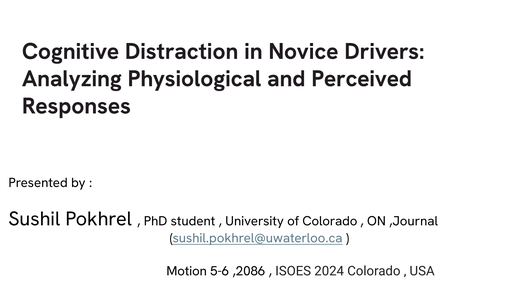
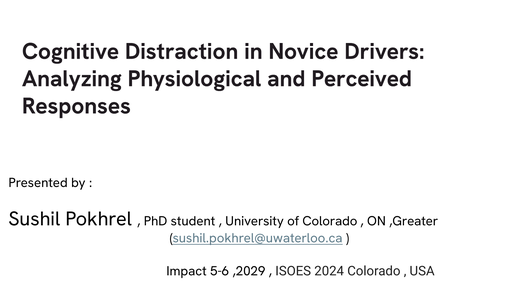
,Journal: ,Journal -> ,Greater
Motion: Motion -> Impact
,2086: ,2086 -> ,2029
